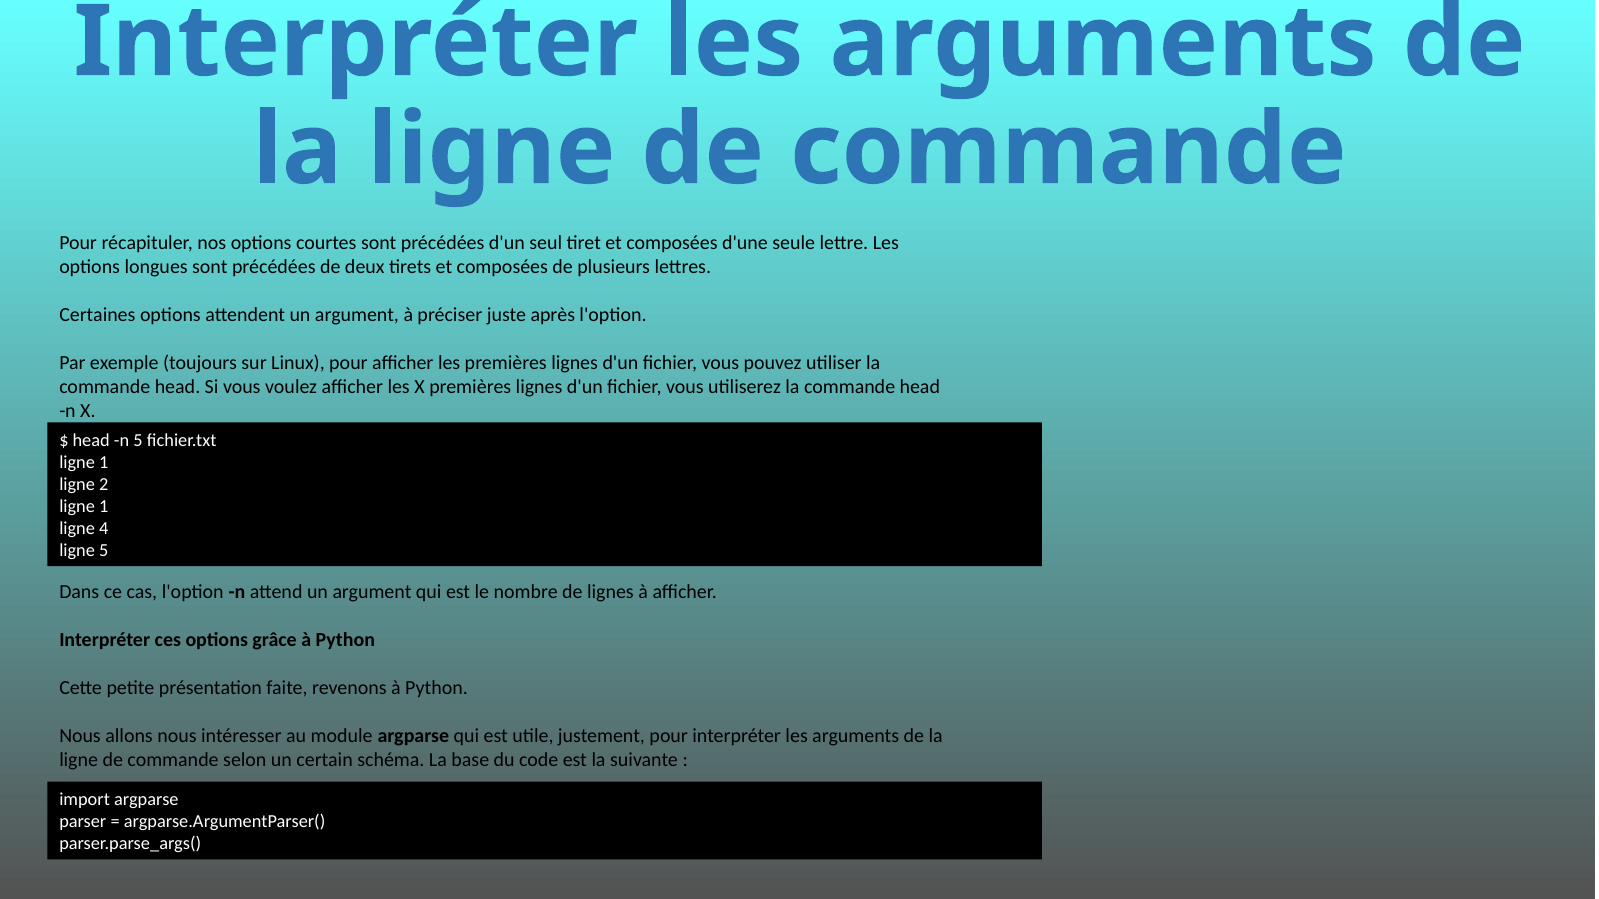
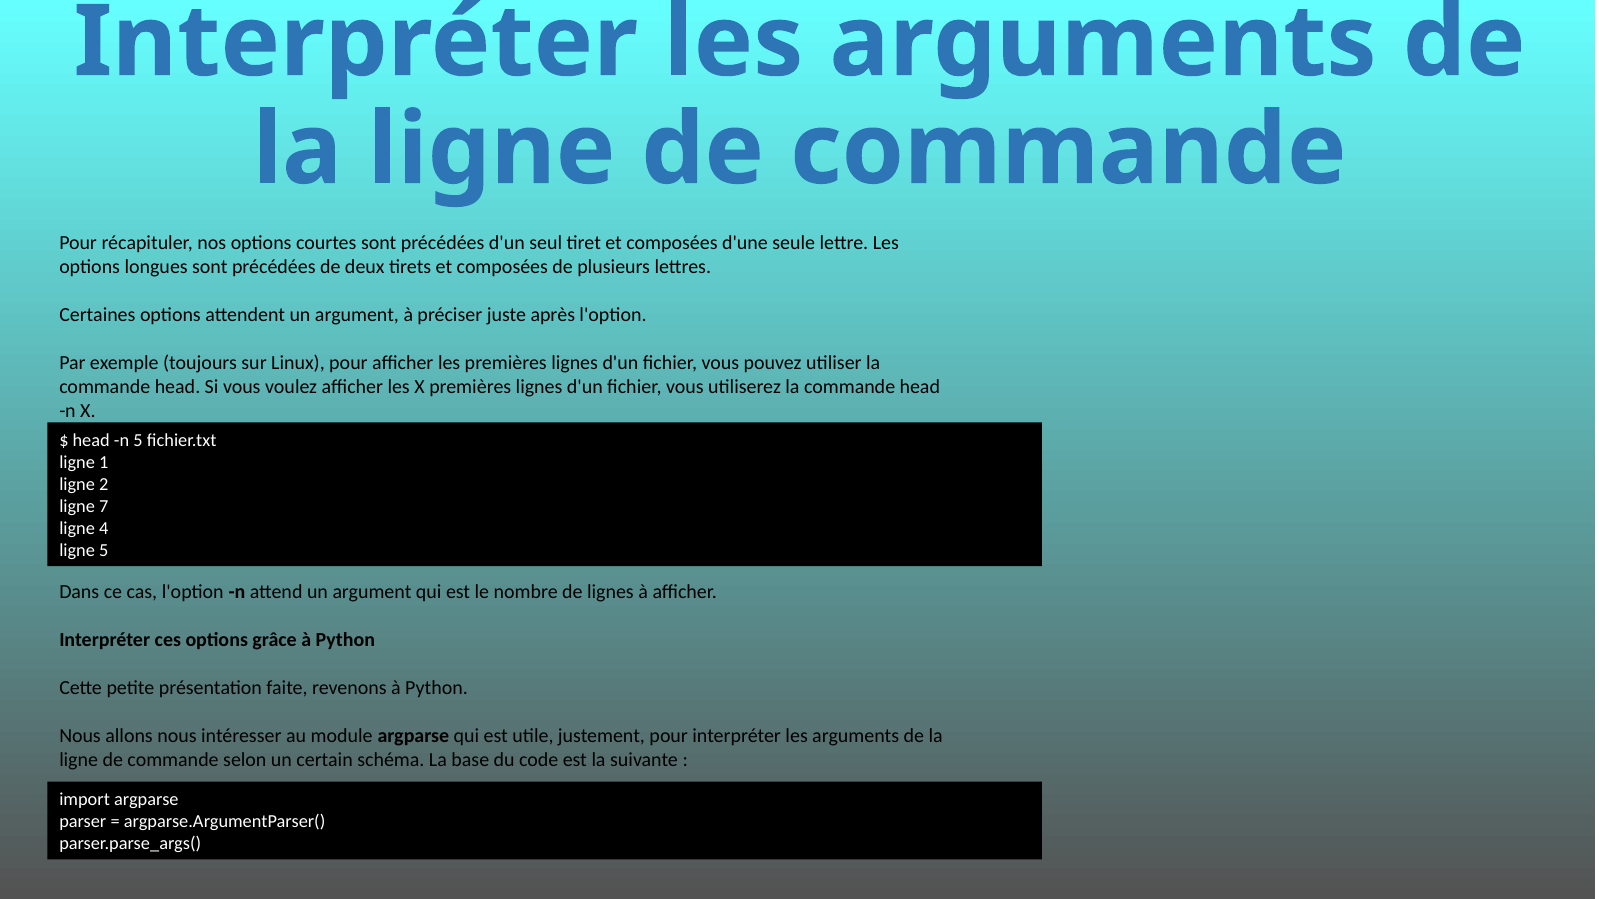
1 at (104, 507): 1 -> 7
